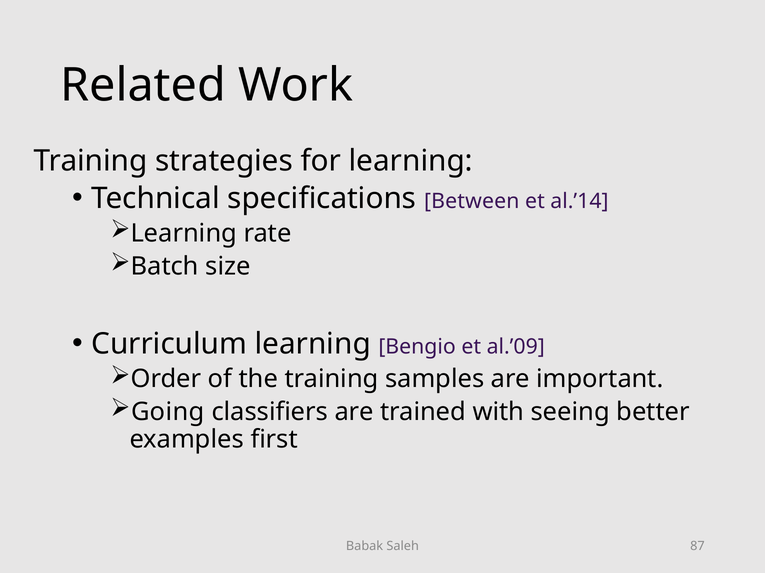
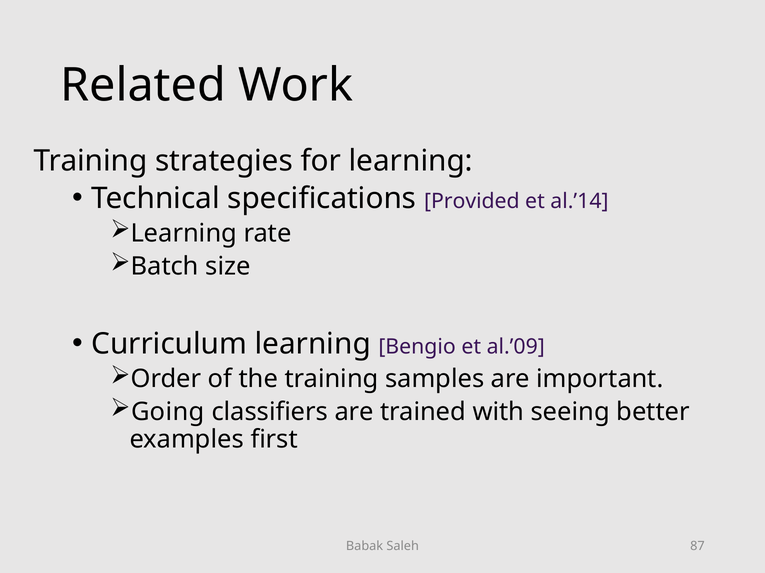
Between: Between -> Provided
